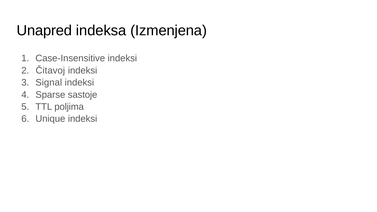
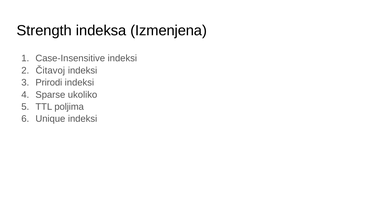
Unapred: Unapred -> Strength
Signal: Signal -> Prirodi
sastoje: sastoje -> ukoliko
